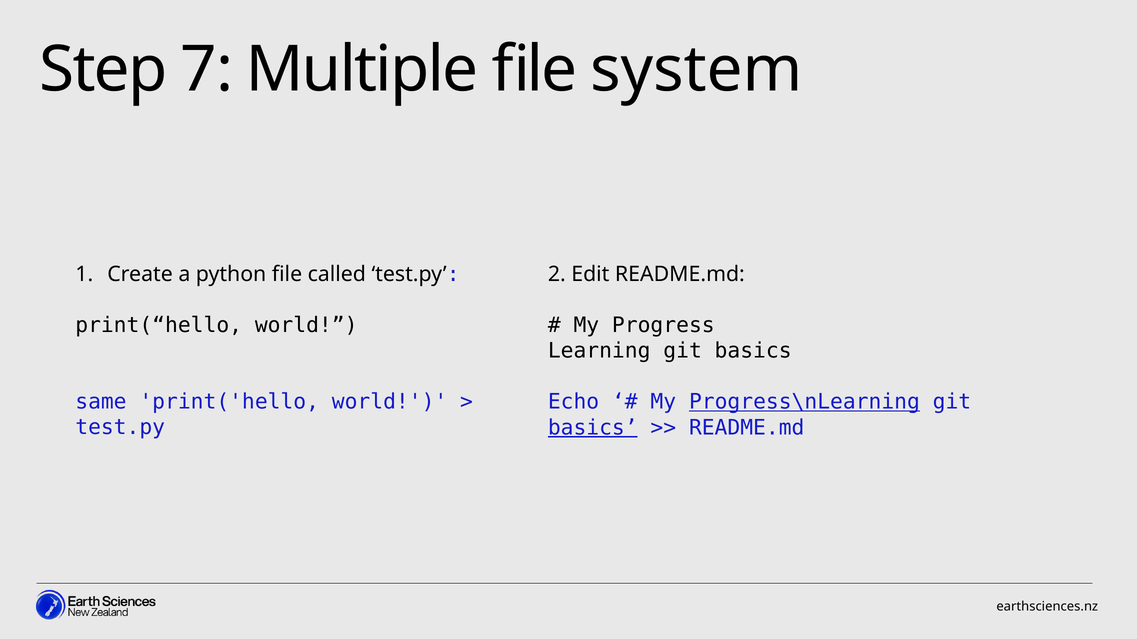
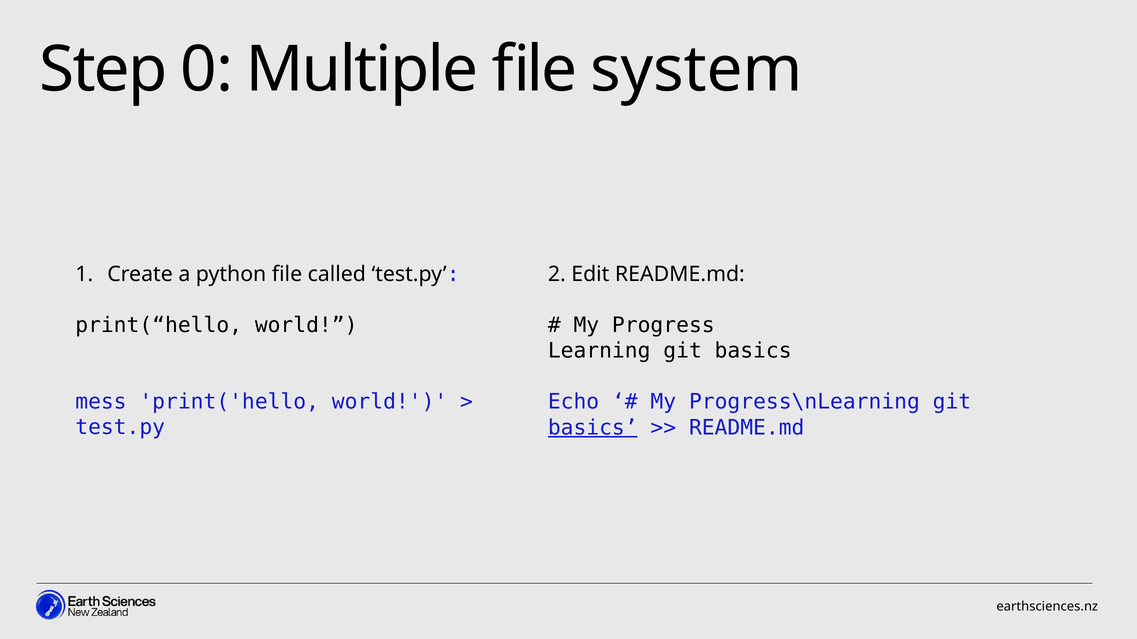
7: 7 -> 0
same: same -> mess
Progress\nLearning underline: present -> none
